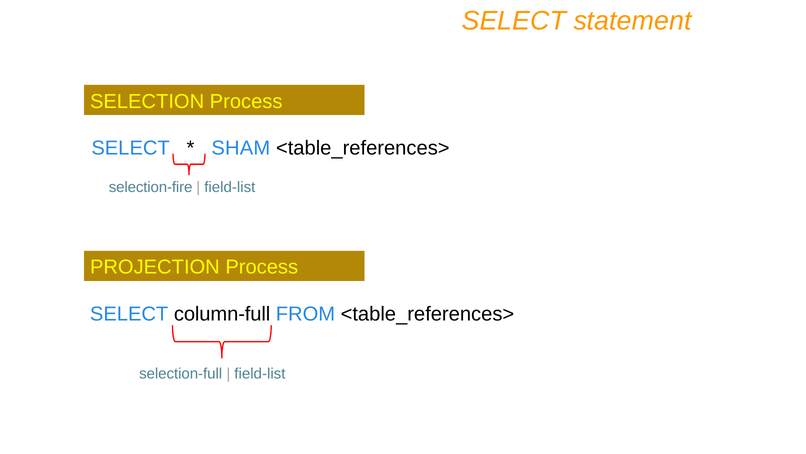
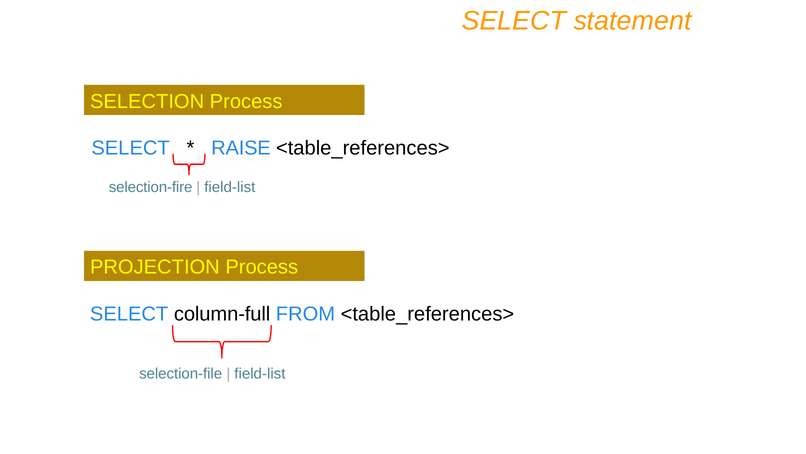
SHAM: SHAM -> RAISE
selection-full: selection-full -> selection-file
